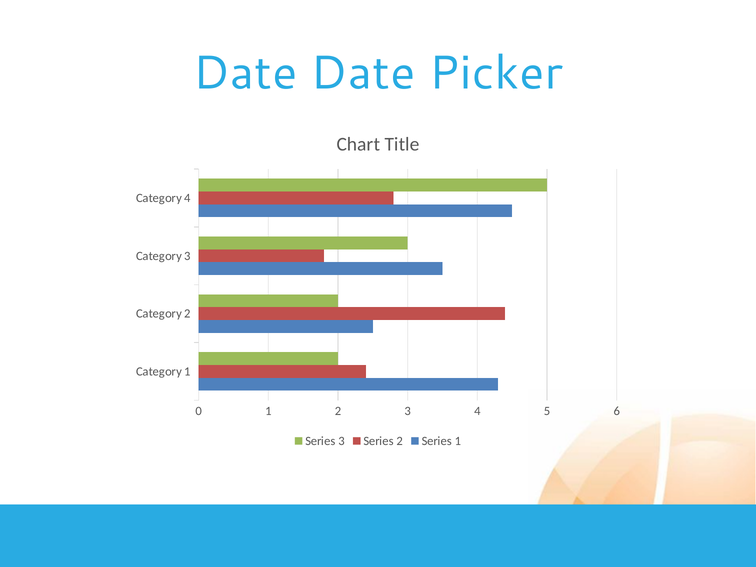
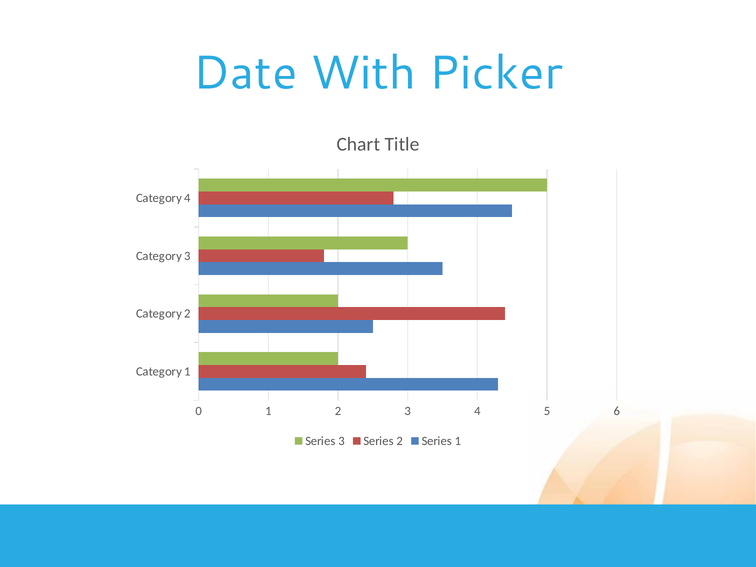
Date Date: Date -> With
